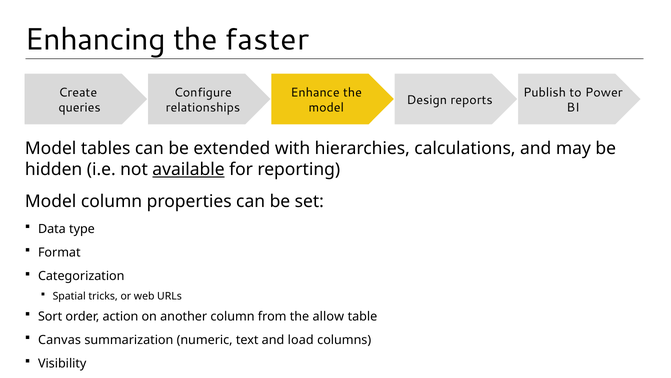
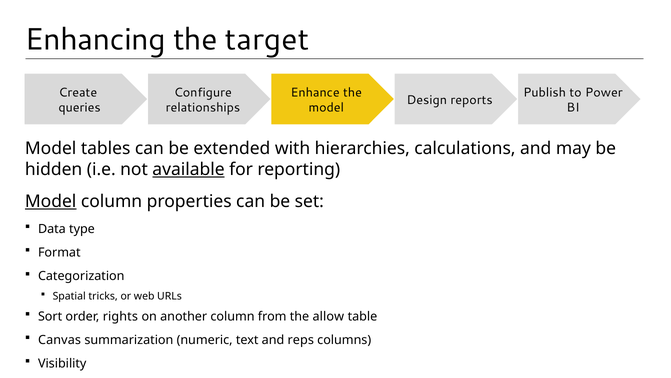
faster: faster -> target
Model at (51, 201) underline: none -> present
action: action -> rights
load: load -> reps
